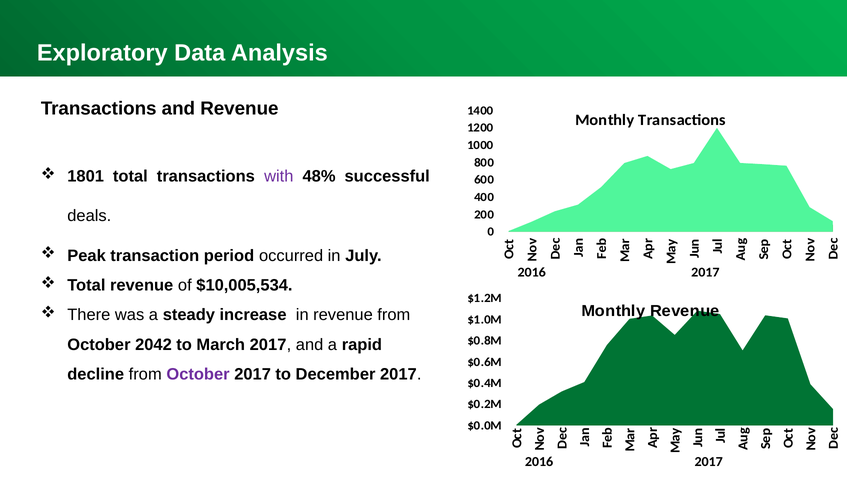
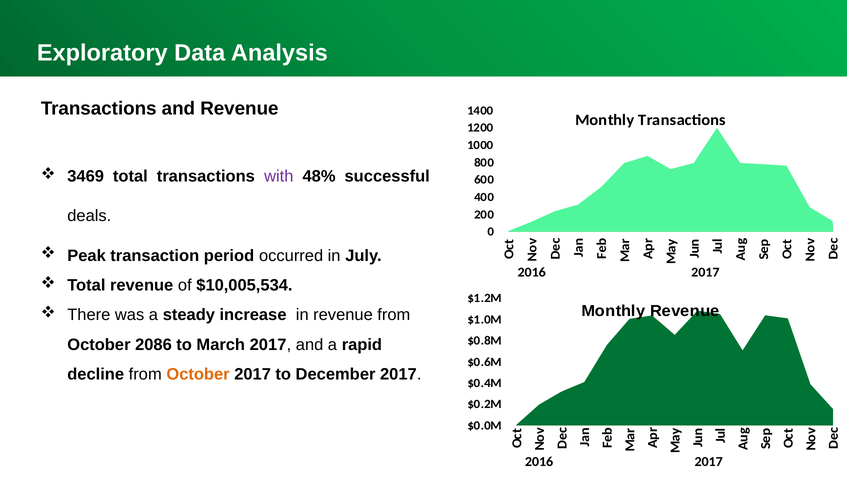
1801: 1801 -> 3469
2042: 2042 -> 2086
October at (198, 374) colour: purple -> orange
